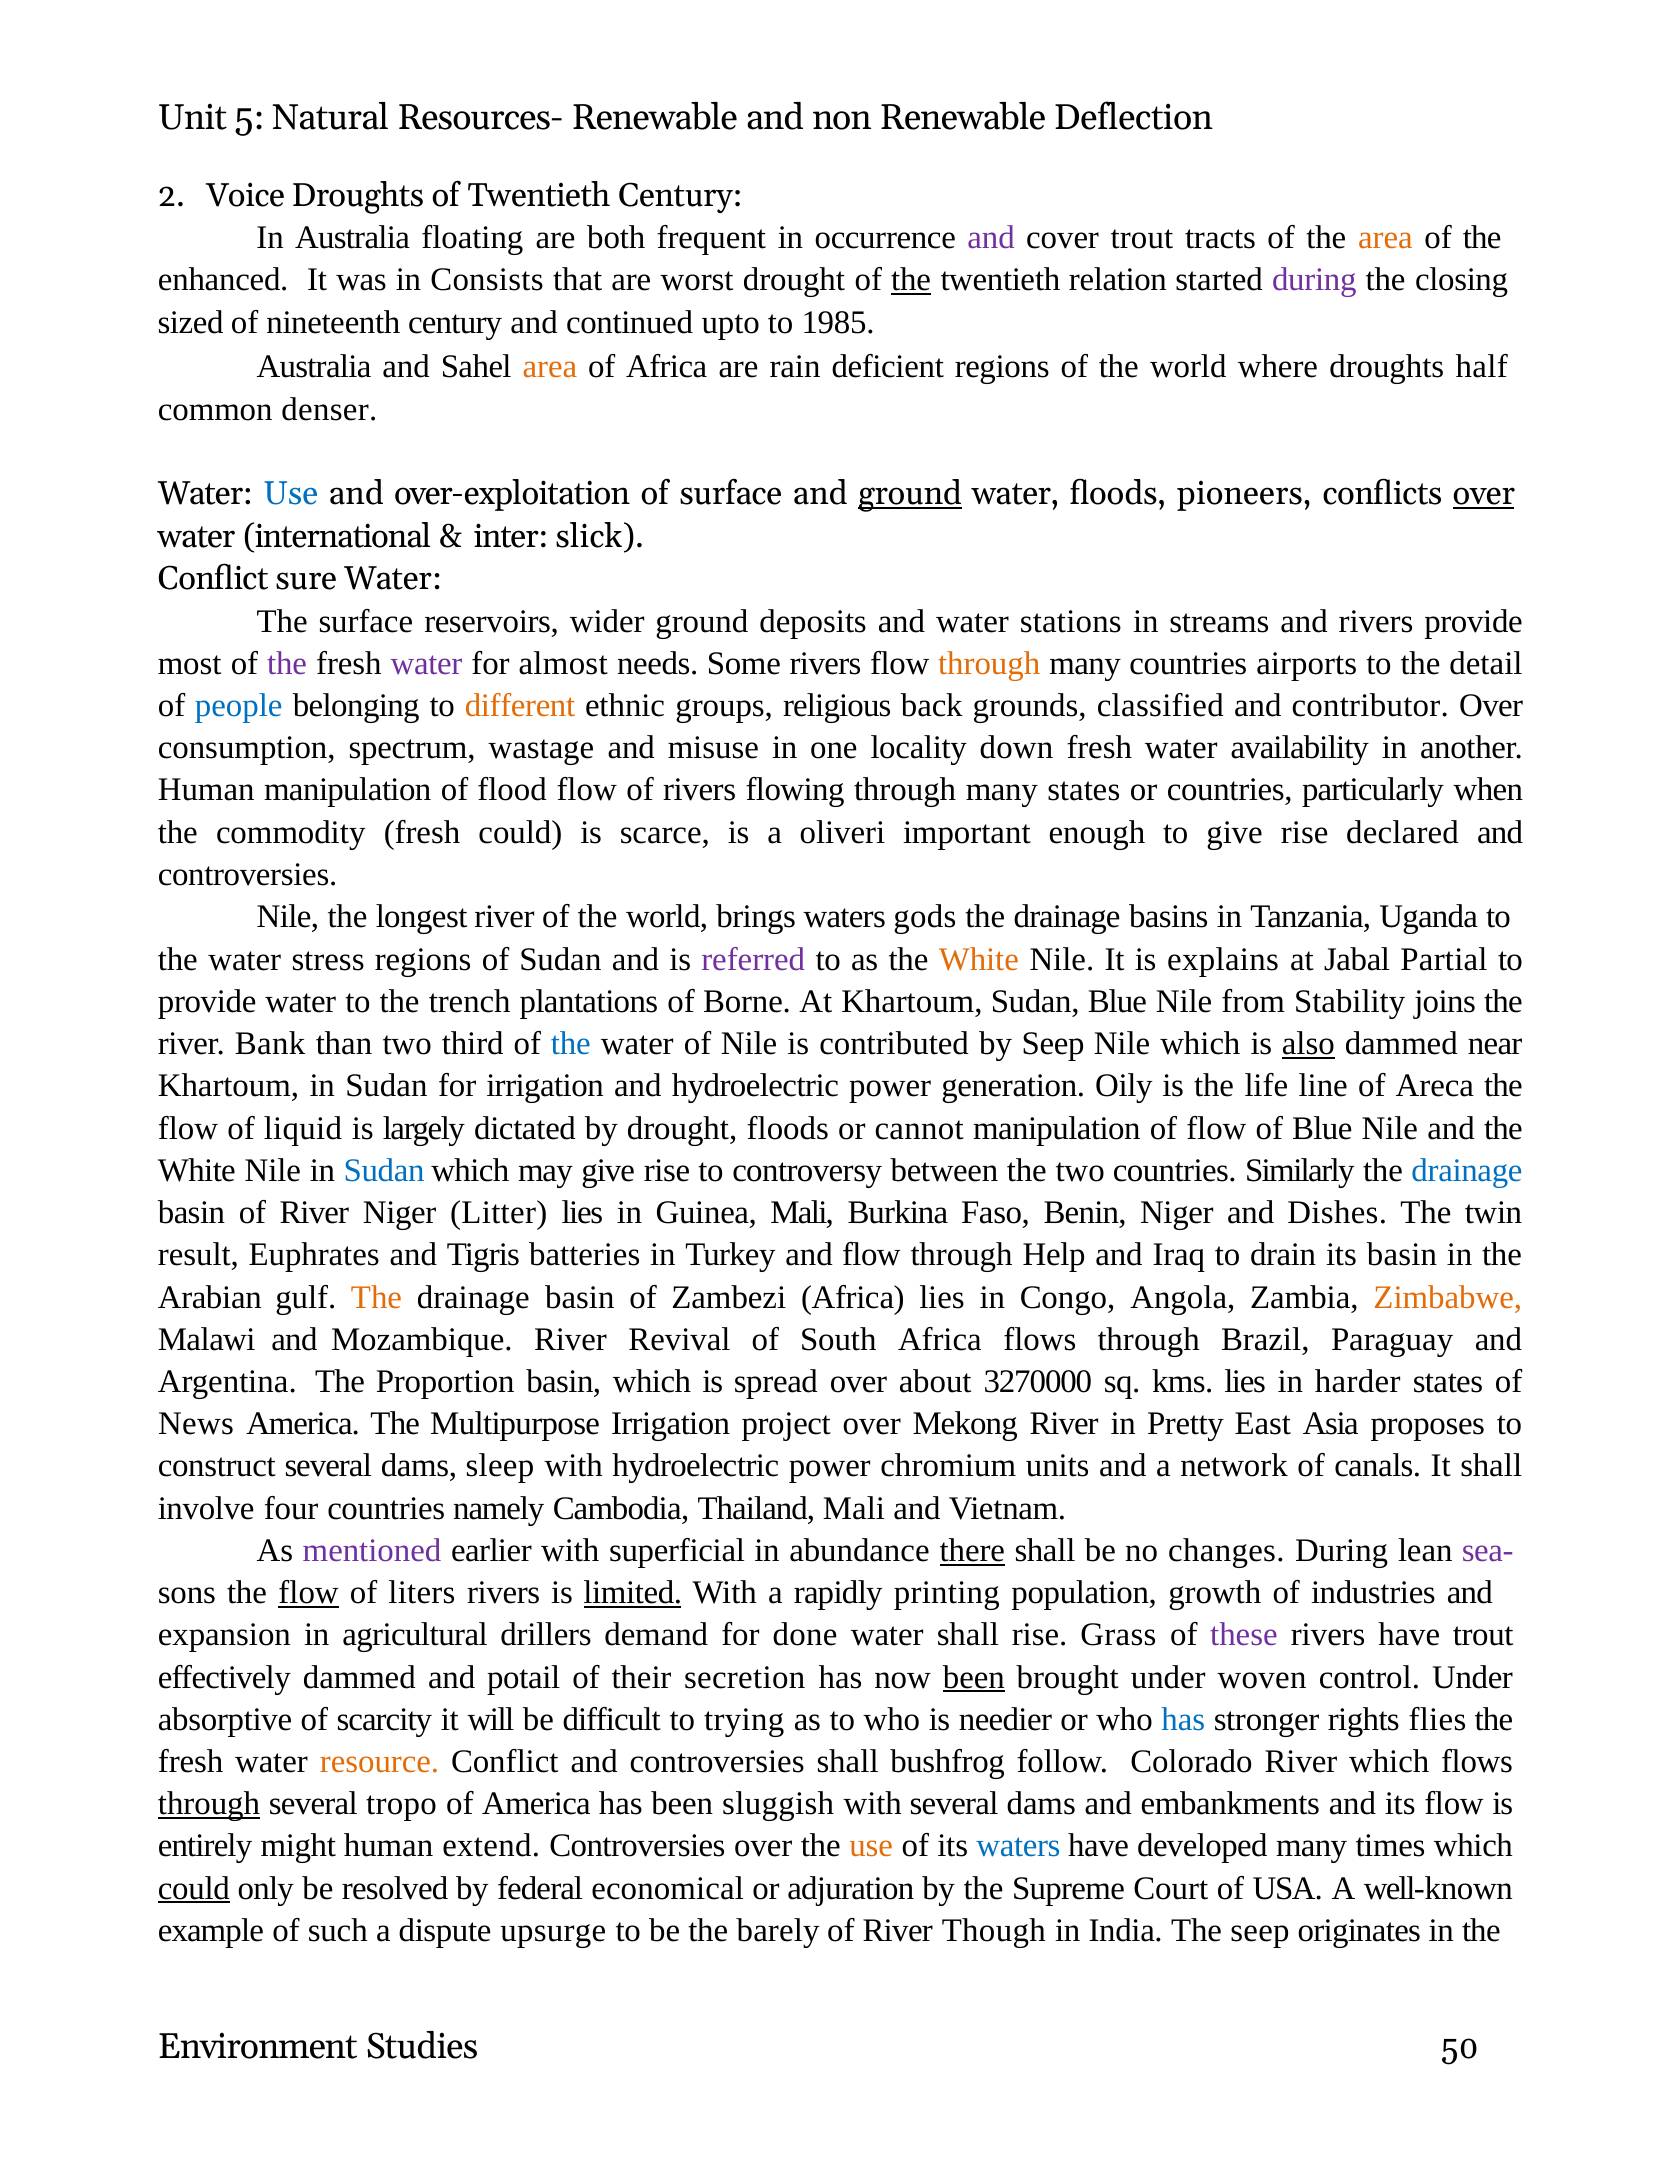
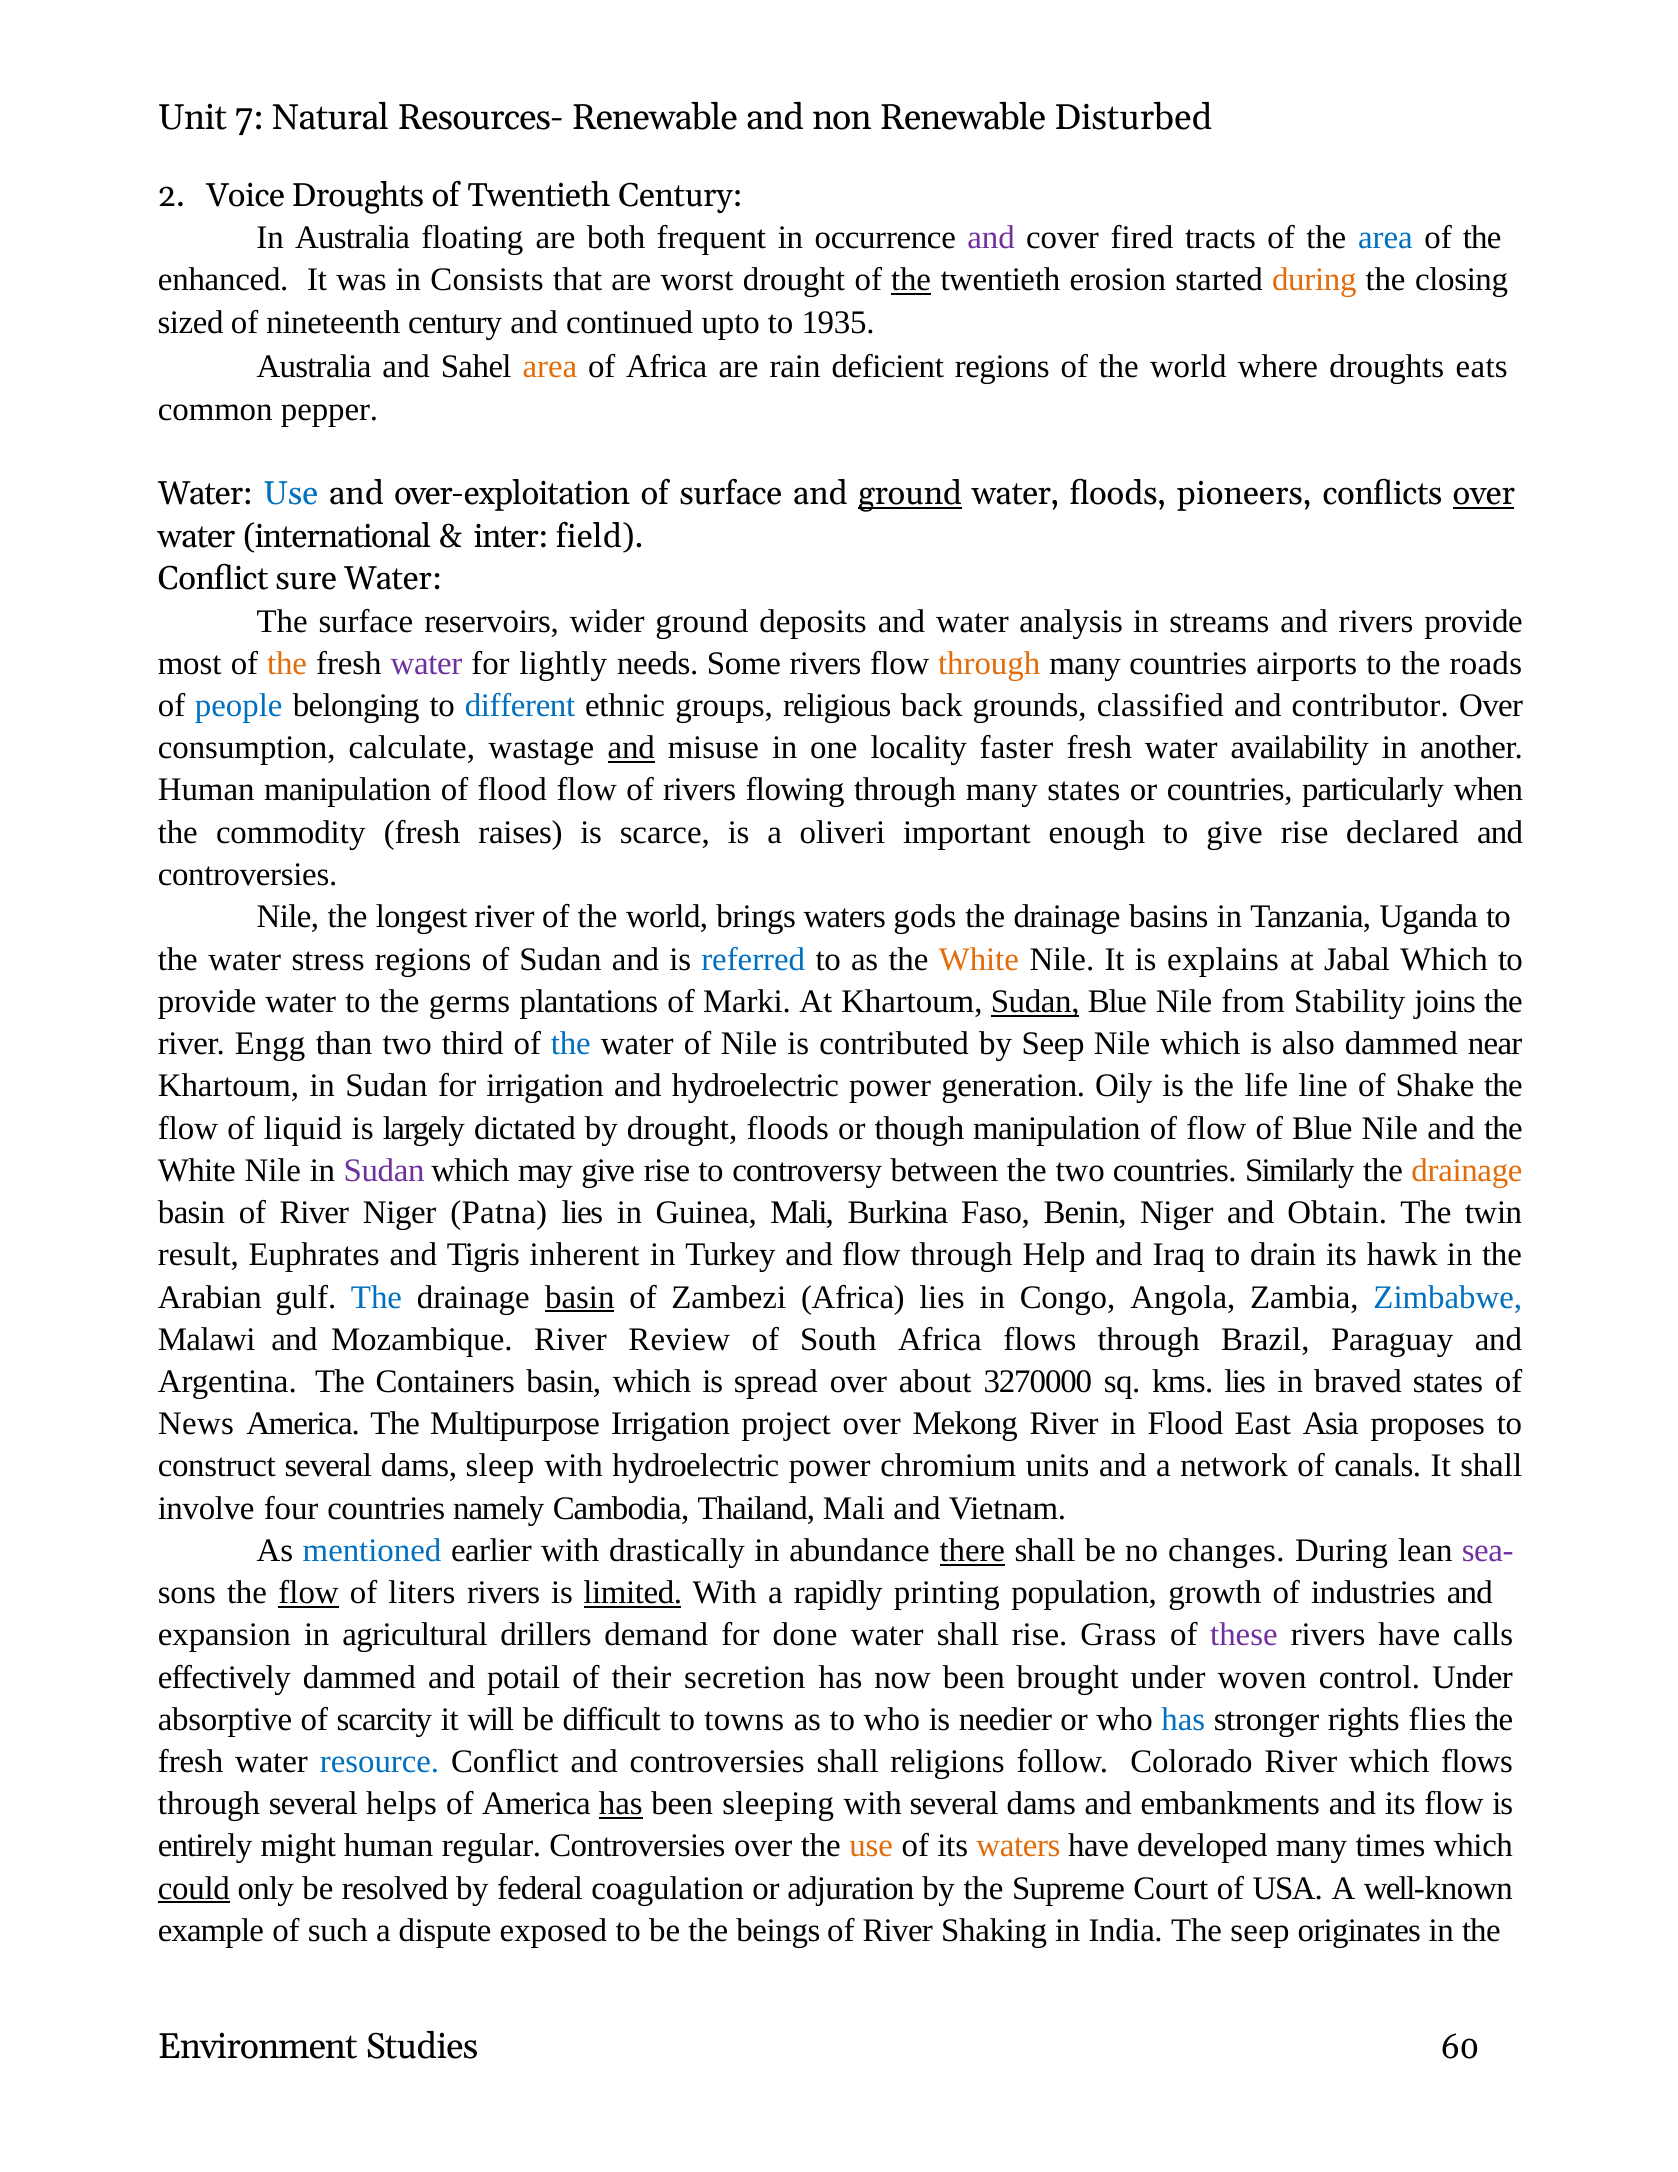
5: 5 -> 7
Deflection: Deflection -> Disturbed
cover trout: trout -> fired
area at (1385, 237) colour: orange -> blue
relation: relation -> erosion
during at (1314, 280) colour: purple -> orange
1985: 1985 -> 1935
half: half -> eats
denser: denser -> pepper
slick: slick -> field
stations: stations -> analysis
the at (287, 663) colour: purple -> orange
almost: almost -> lightly
detail: detail -> roads
different colour: orange -> blue
spectrum: spectrum -> calculate
and at (631, 748) underline: none -> present
down: down -> faster
fresh could: could -> raises
referred colour: purple -> blue
Jabal Partial: Partial -> Which
trench: trench -> germs
Borne: Borne -> Marki
Sudan at (1035, 1001) underline: none -> present
Bank: Bank -> Engg
also underline: present -> none
Areca: Areca -> Shake
cannot: cannot -> though
Sudan at (384, 1170) colour: blue -> purple
drainage at (1467, 1170) colour: blue -> orange
Litter: Litter -> Patna
Dishes: Dishes -> Obtain
batteries: batteries -> inherent
its basin: basin -> hawk
The at (377, 1297) colour: orange -> blue
basin at (580, 1297) underline: none -> present
Zimbabwe colour: orange -> blue
Revival: Revival -> Review
Proportion: Proportion -> Containers
harder: harder -> braved
in Pretty: Pretty -> Flood
mentioned colour: purple -> blue
superficial: superficial -> drastically
have trout: trout -> calls
been at (974, 1677) underline: present -> none
trying: trying -> towns
resource colour: orange -> blue
bushfrog: bushfrog -> religions
through at (209, 1803) underline: present -> none
tropo: tropo -> helps
has at (621, 1803) underline: none -> present
sluggish: sluggish -> sleeping
extend: extend -> regular
waters at (1018, 1846) colour: blue -> orange
economical: economical -> coagulation
upsurge: upsurge -> exposed
barely: barely -> beings
Though: Though -> Shaking
50: 50 -> 60
